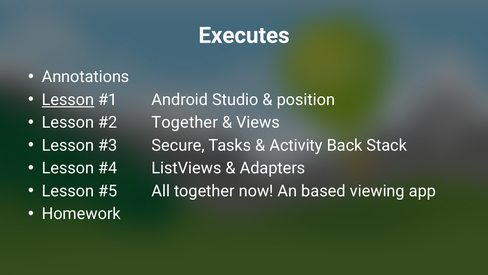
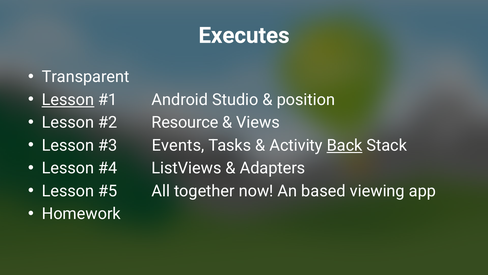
Annotations: Annotations -> Transparent
Together at (185, 122): Together -> Resource
Secure: Secure -> Events
Back underline: none -> present
